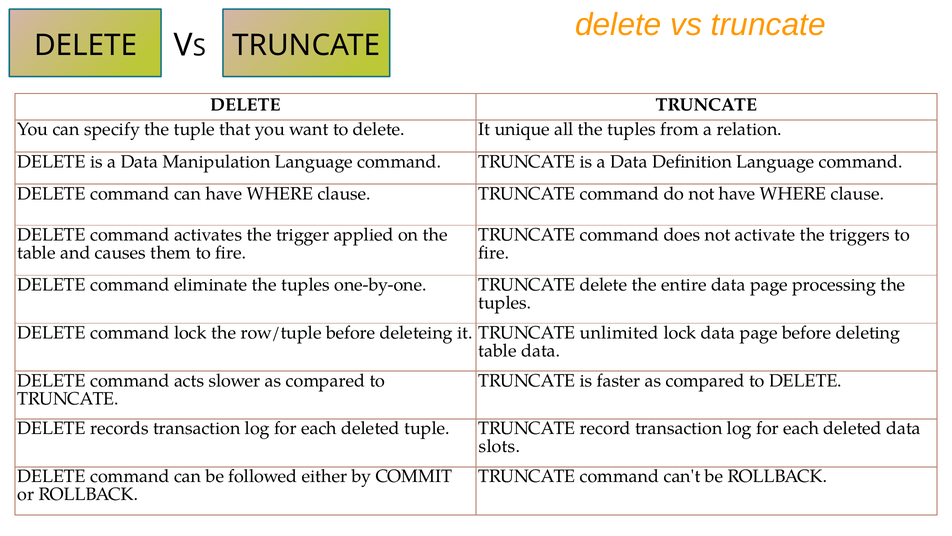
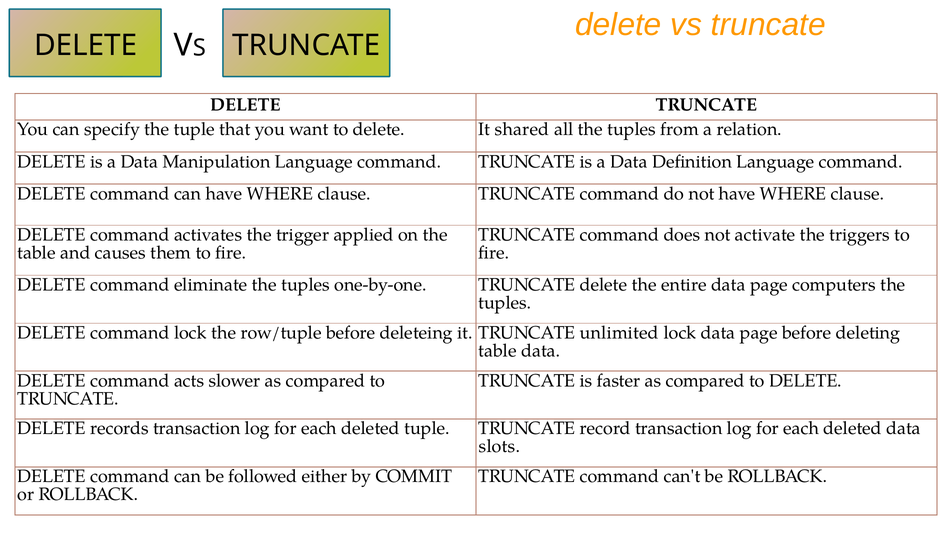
unique: unique -> shared
processing: processing -> computers
